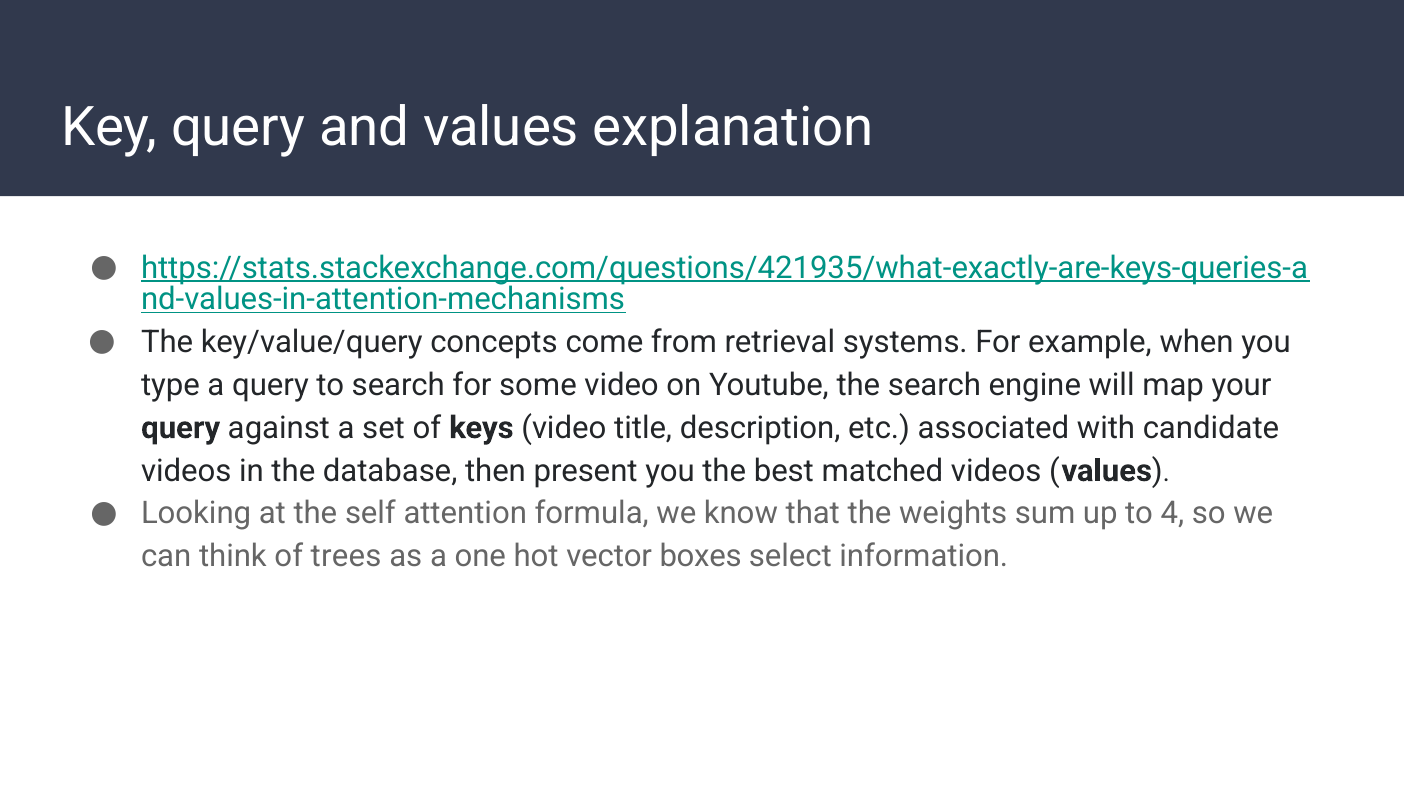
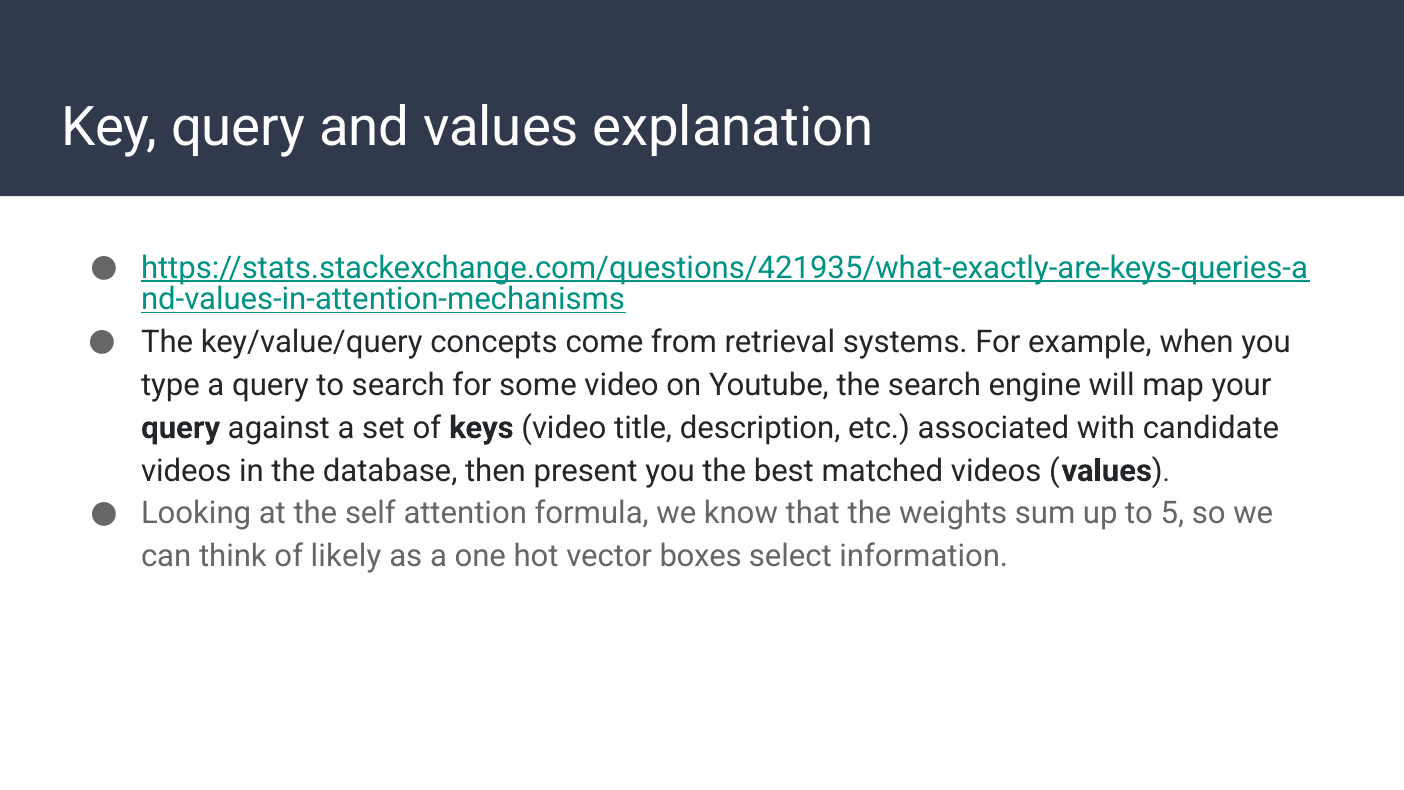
4: 4 -> 5
trees: trees -> likely
